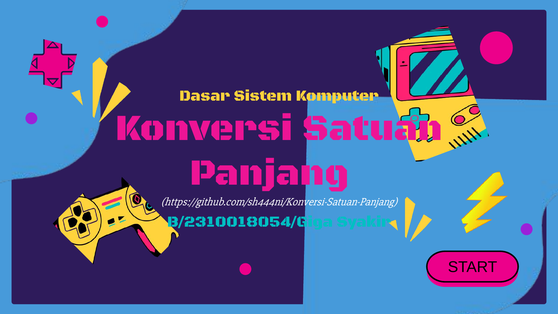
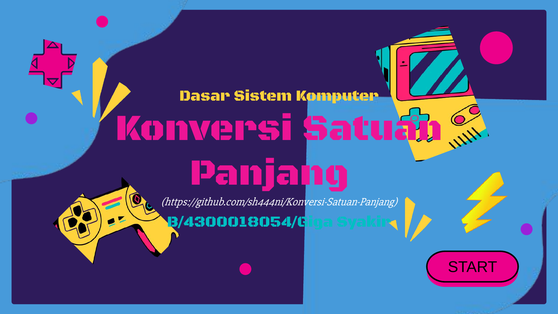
B/2310018054/Giga: B/2310018054/Giga -> B/4300018054/Giga
